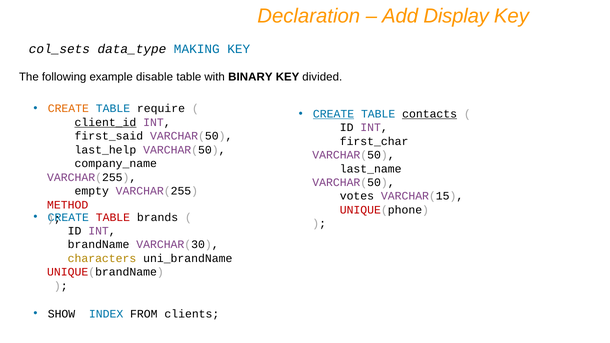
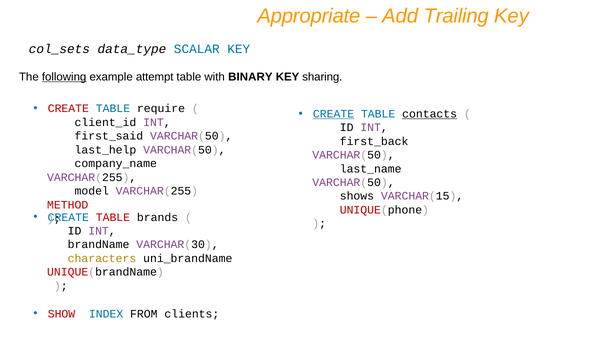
Declaration: Declaration -> Appropriate
Display: Display -> Trailing
MAKING: MAKING -> SCALAR
following underline: none -> present
disable: disable -> attempt
divided: divided -> sharing
CREATE at (68, 109) colour: orange -> red
client_id underline: present -> none
first_char: first_char -> first_back
empty: empty -> model
votes: votes -> shows
SHOW colour: black -> red
